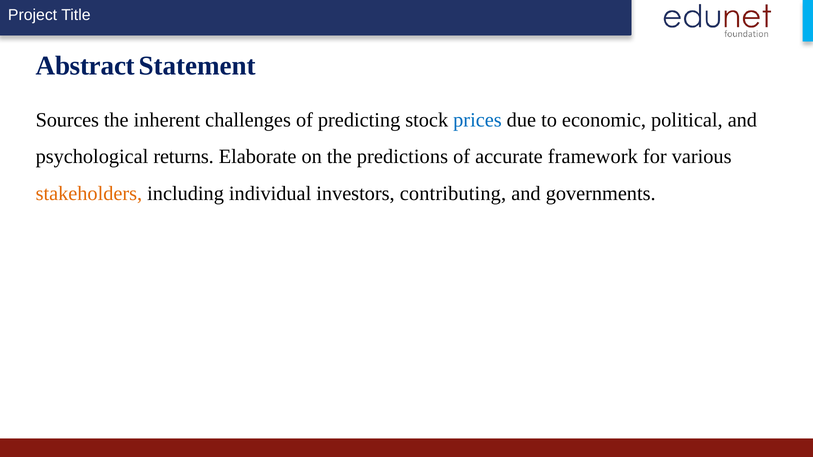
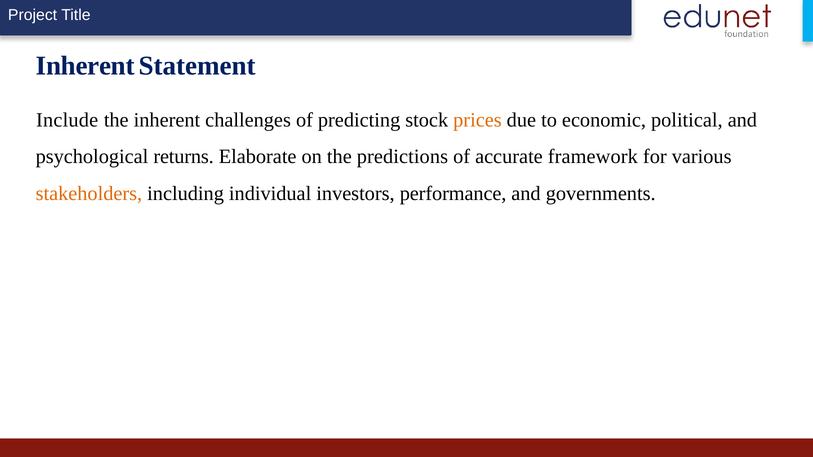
Abstract at (85, 66): Abstract -> Inherent
Sources: Sources -> Include
prices colour: blue -> orange
contributing: contributing -> performance
